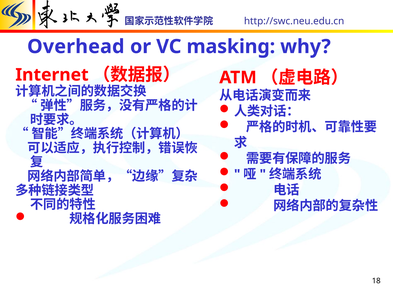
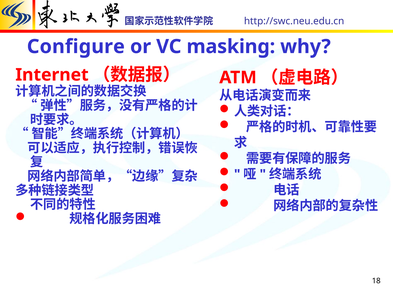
Overhead: Overhead -> Configure
